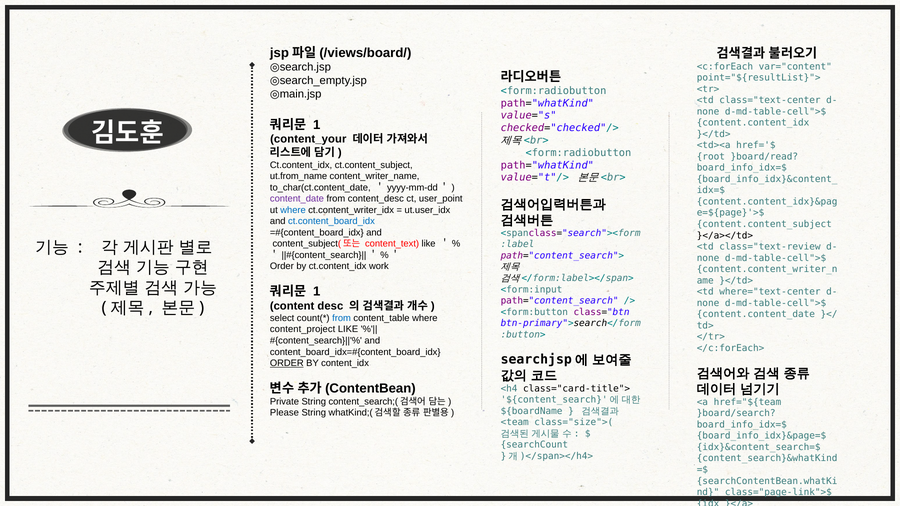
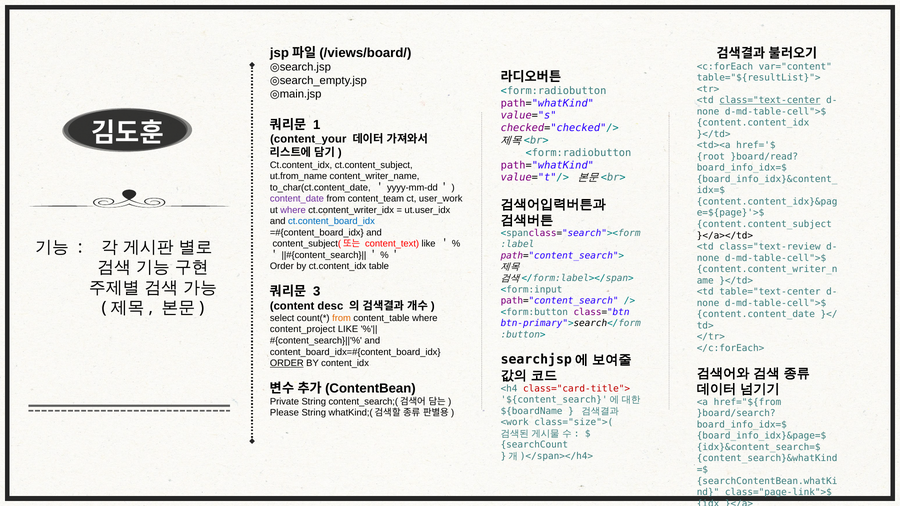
point="${resultList}">: point="${resultList}"> -> table="${resultList}">
class="text-center underline: none -> present
content_desc: content_desc -> content_team
user_point: user_point -> user_work
where at (293, 210) colour: blue -> purple
work: work -> table
1 at (317, 292): 1 -> 3
where="text-center: where="text-center -> table="text-center
from at (342, 318) colour: blue -> orange
class="card-title"> colour: black -> red
href="${team: href="${team -> href="${from
<team: <team -> <work
